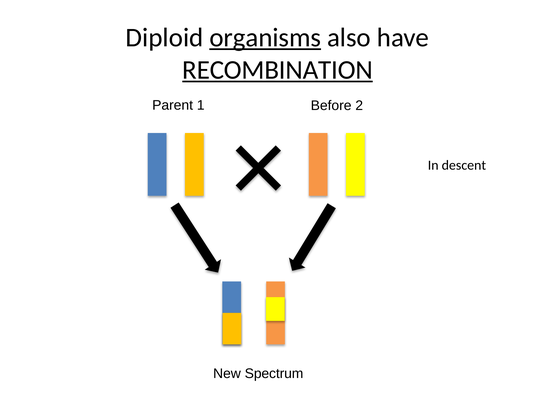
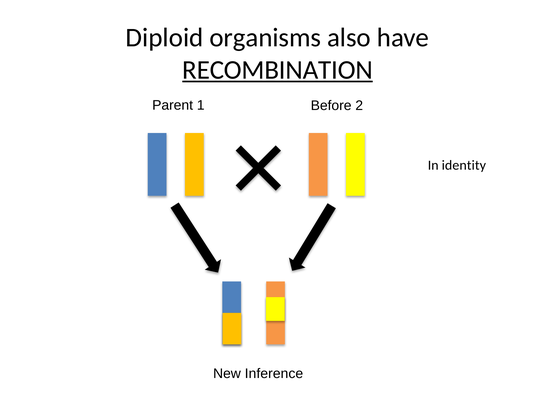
organisms underline: present -> none
descent: descent -> identity
Spectrum: Spectrum -> Inference
